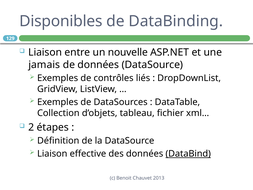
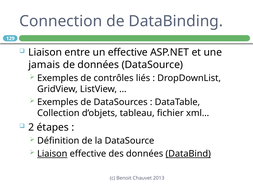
Disponibles: Disponibles -> Connection
un nouvelle: nouvelle -> effective
Liaison at (52, 154) underline: none -> present
